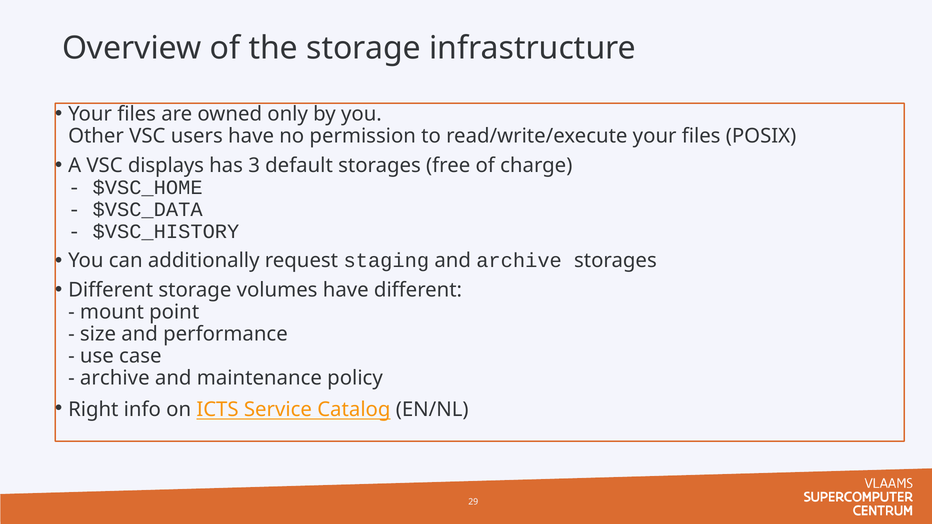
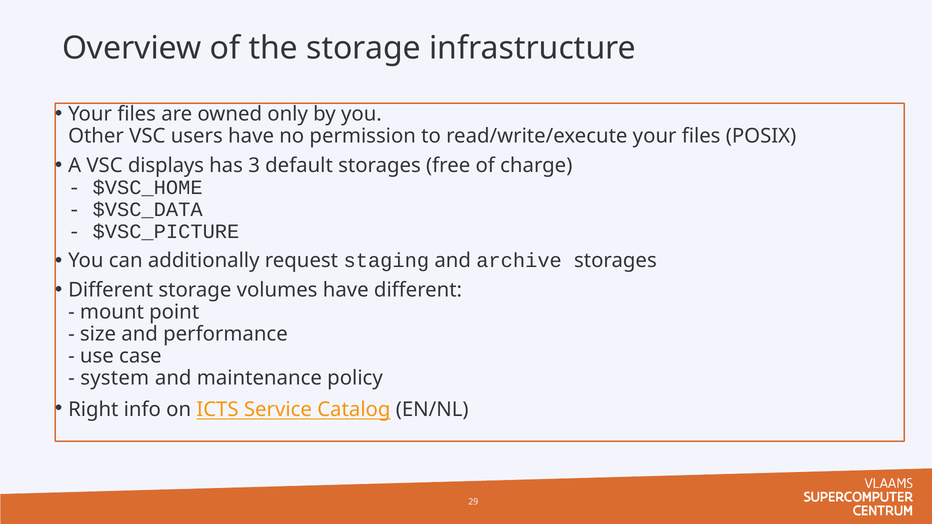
$VSC_HISTORY: $VSC_HISTORY -> $VSC_PICTURE
archive at (115, 378): archive -> system
